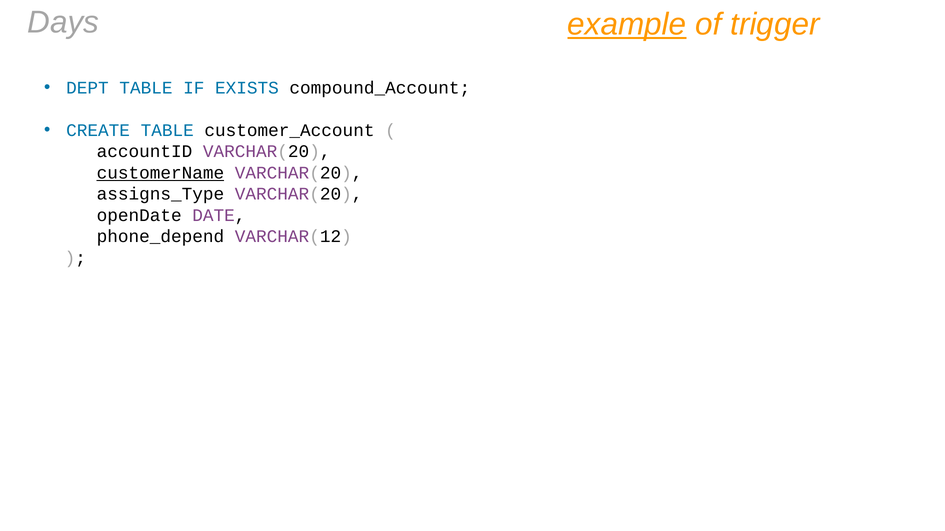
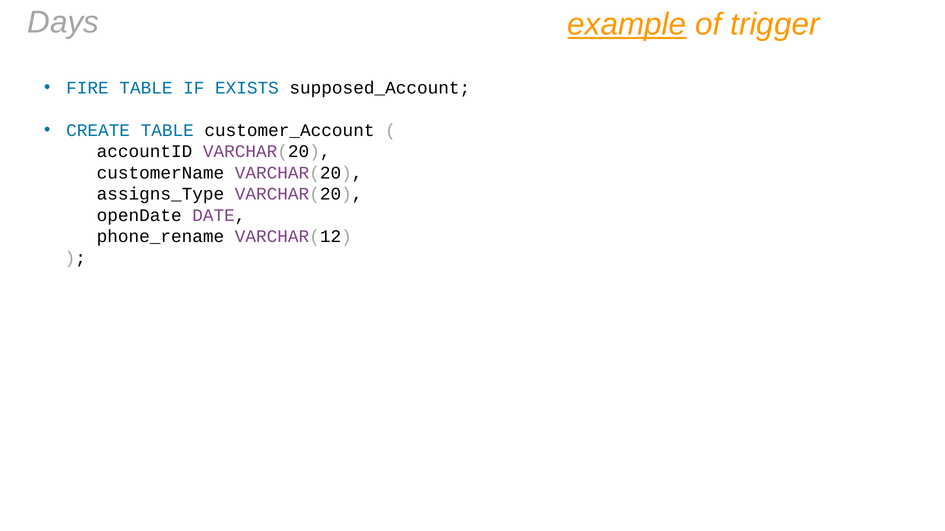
DEPT: DEPT -> FIRE
compound_Account: compound_Account -> supposed_Account
customerName underline: present -> none
phone_depend: phone_depend -> phone_rename
